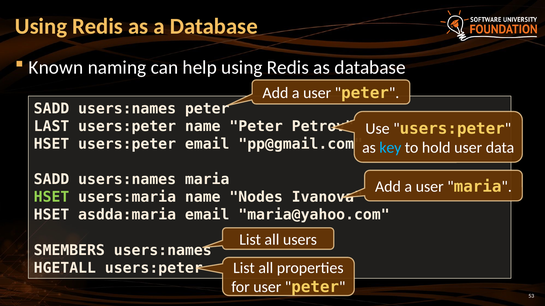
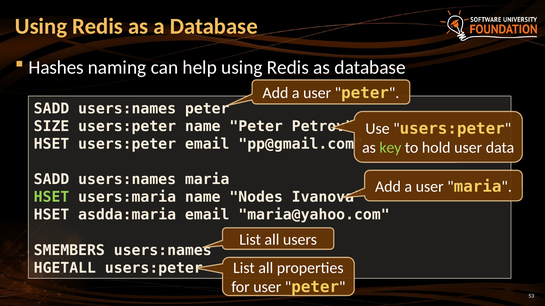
Known: Known -> Hashes
LAST: LAST -> SIZE
key colour: light blue -> light green
